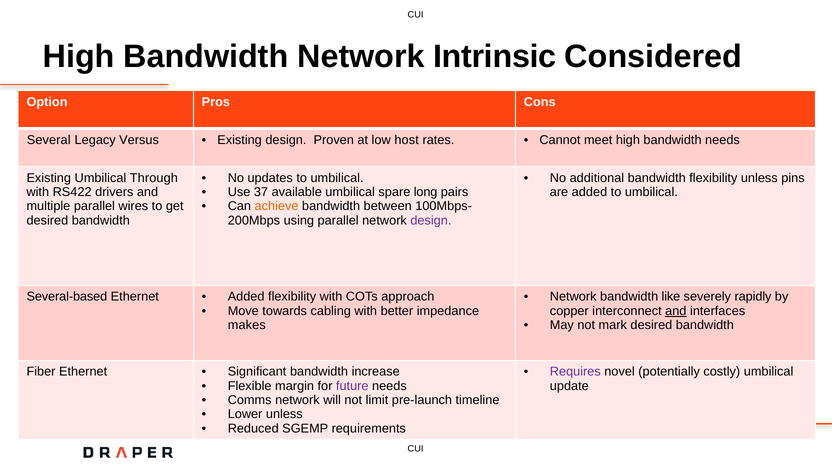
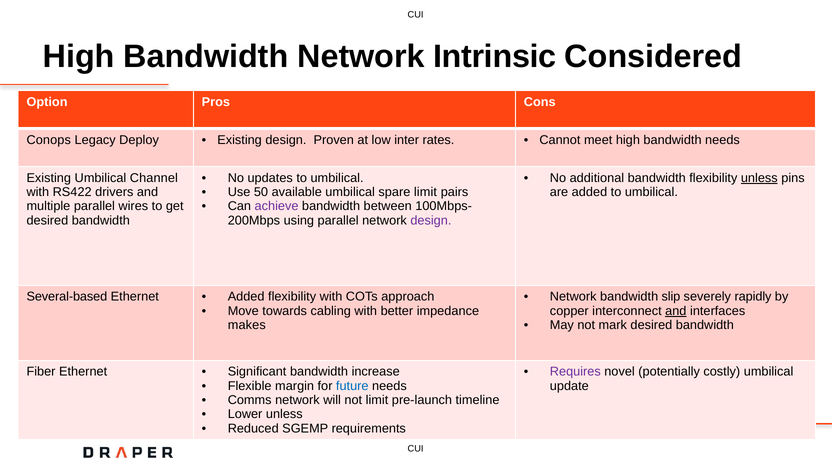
Several: Several -> Conops
Versus: Versus -> Deploy
host: host -> inter
unless at (759, 178) underline: none -> present
Through: Through -> Channel
37: 37 -> 50
spare long: long -> limit
achieve colour: orange -> purple
like: like -> slip
future colour: purple -> blue
